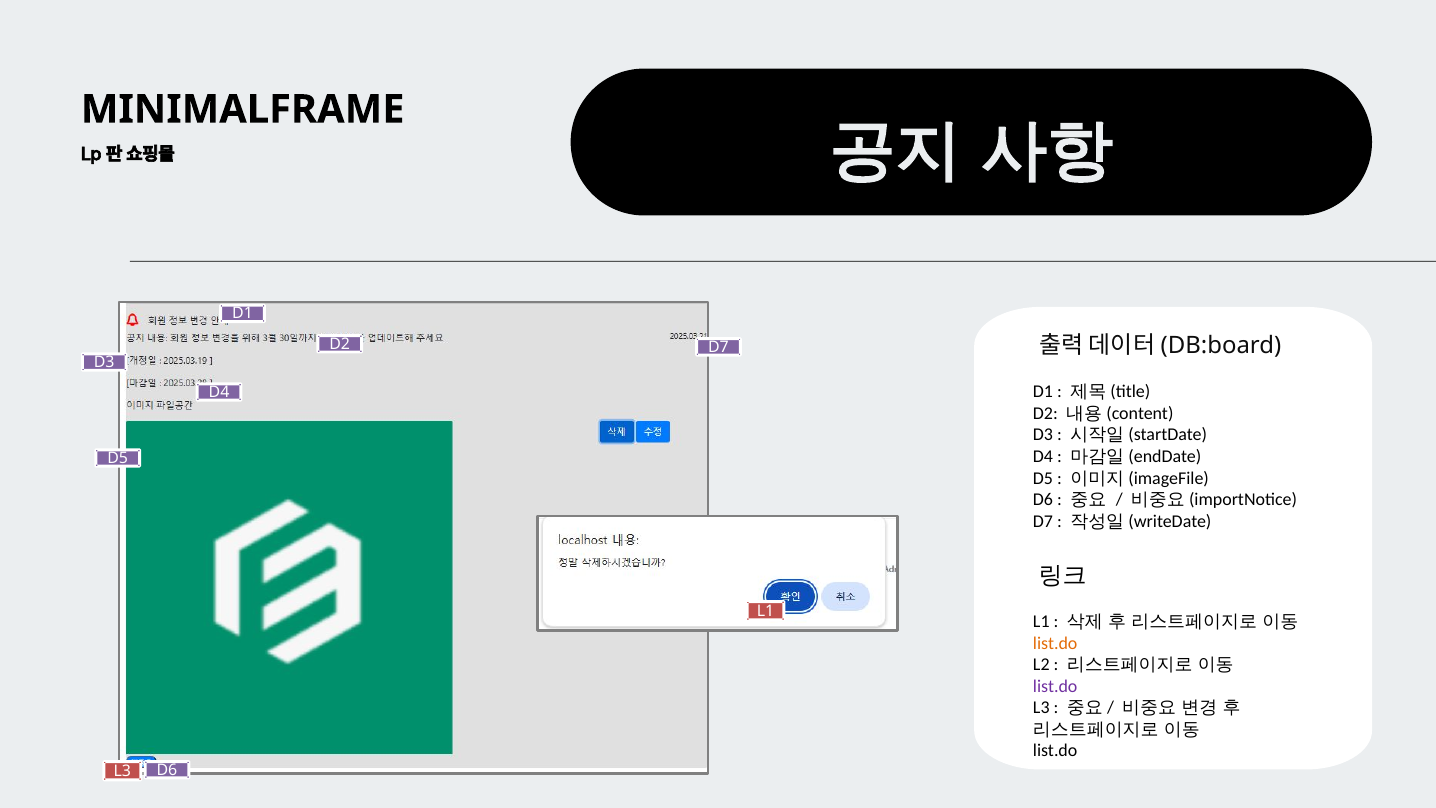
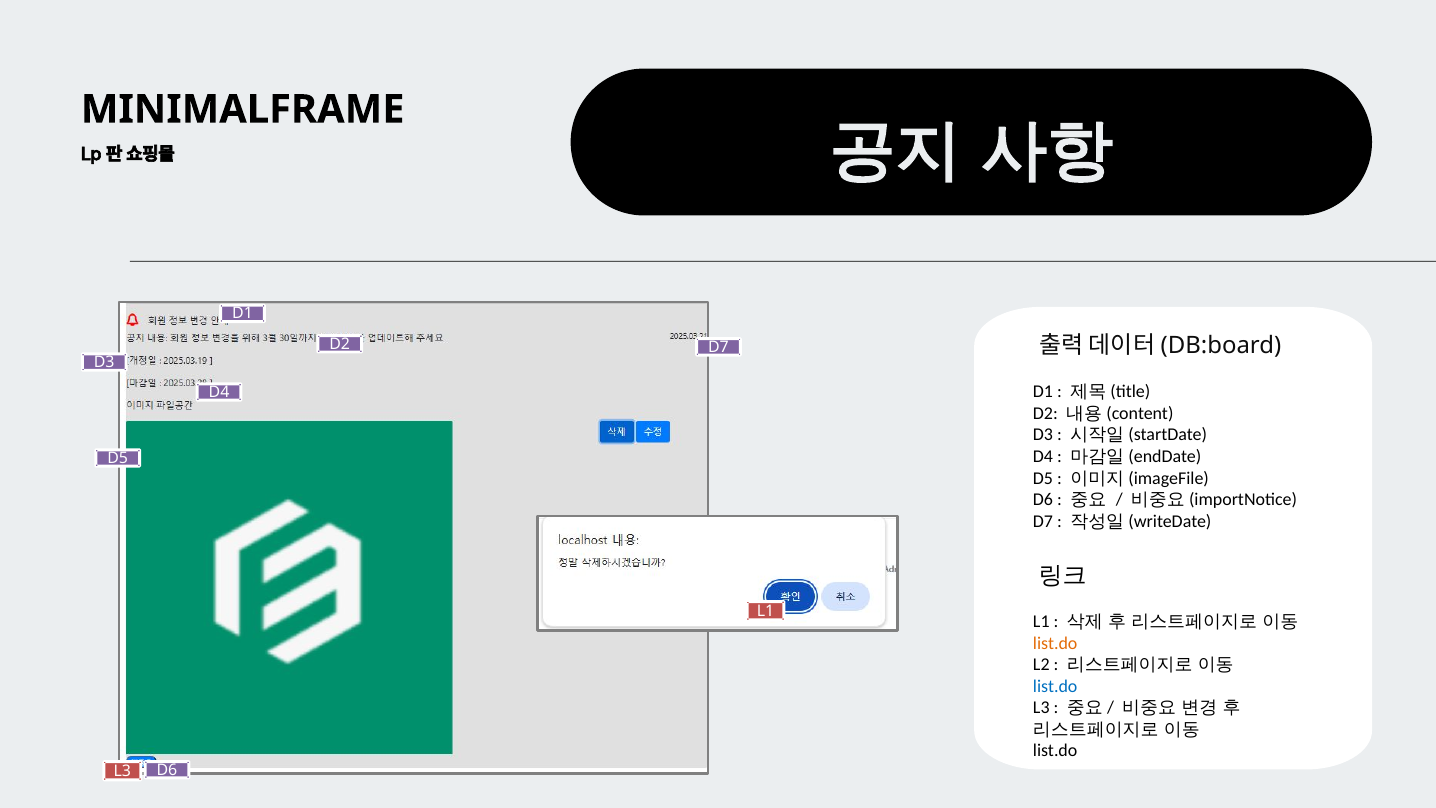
list.do at (1055, 686) colour: purple -> blue
